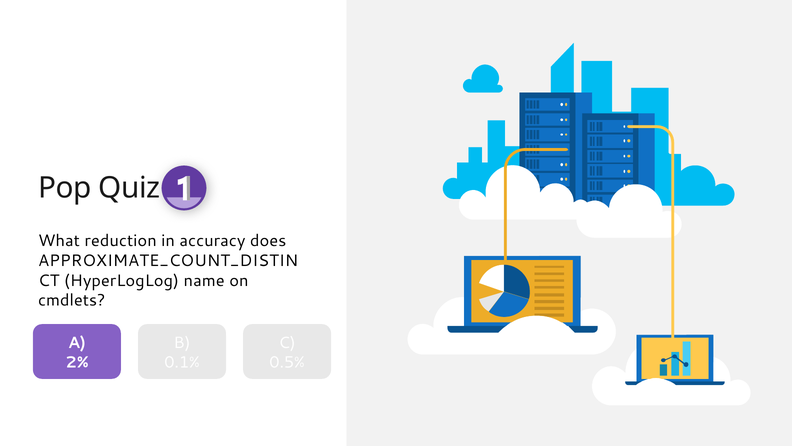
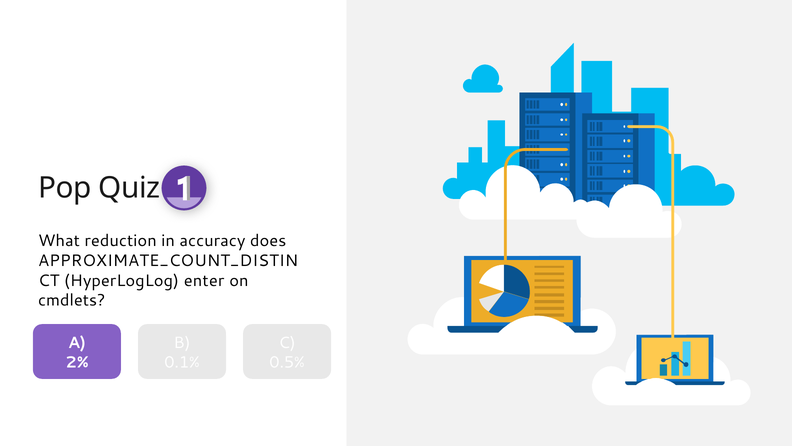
name: name -> enter
